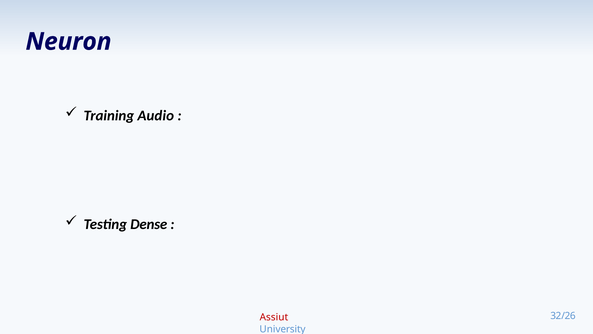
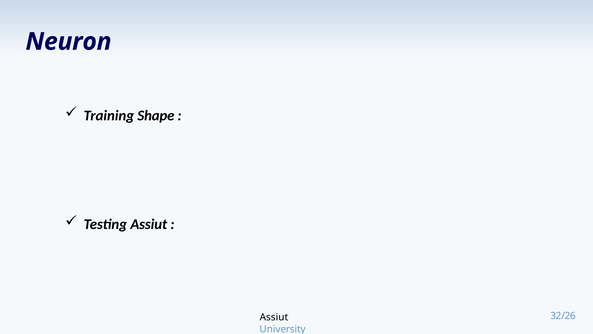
Audio: Audio -> Shape
Testing Dense: Dense -> Assiut
Assiut at (274, 317) colour: red -> black
